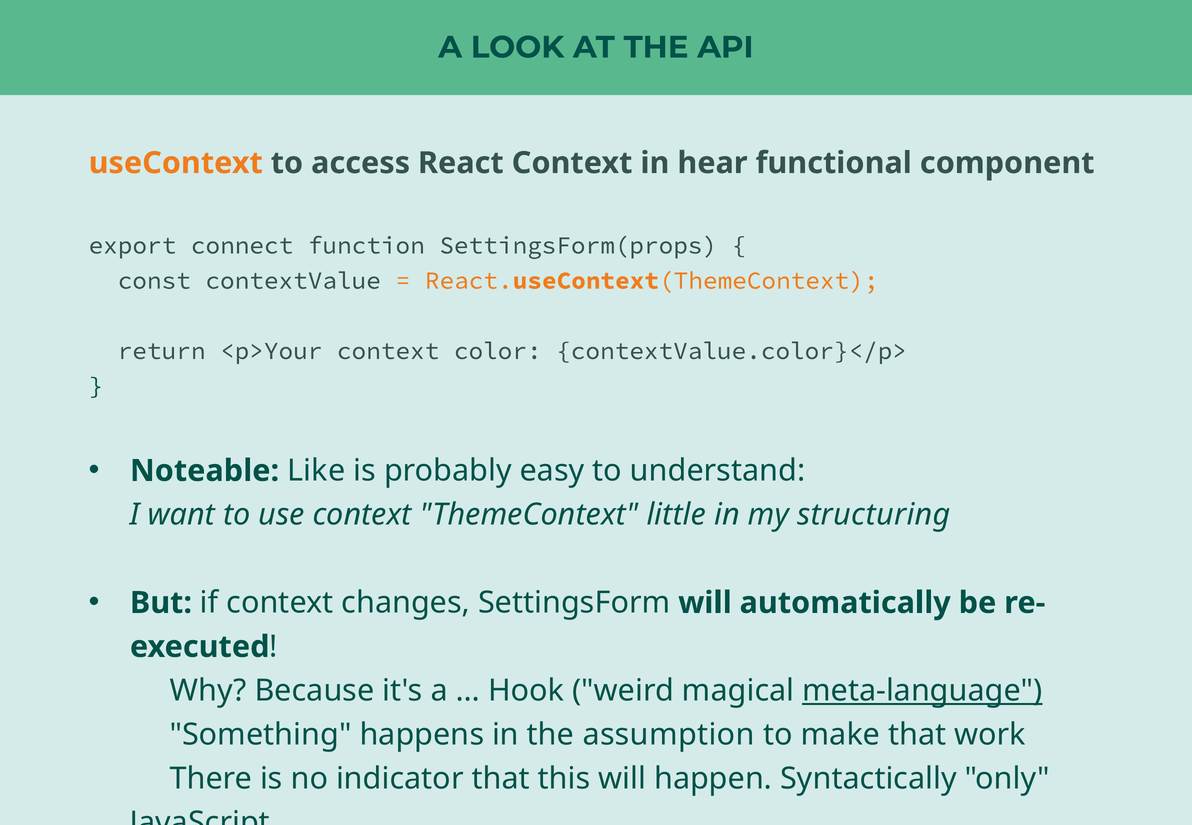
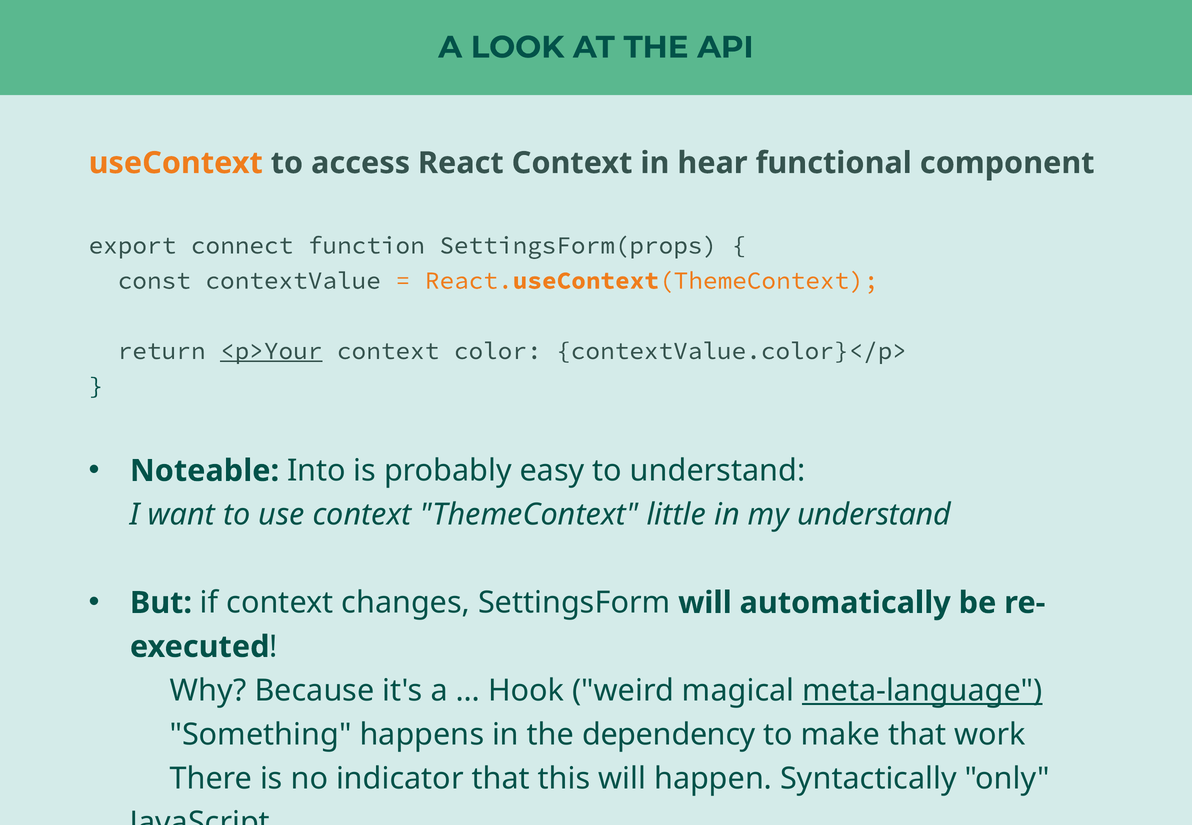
<p>Your underline: none -> present
Like: Like -> Into
my structuring: structuring -> understand
assumption: assumption -> dependency
